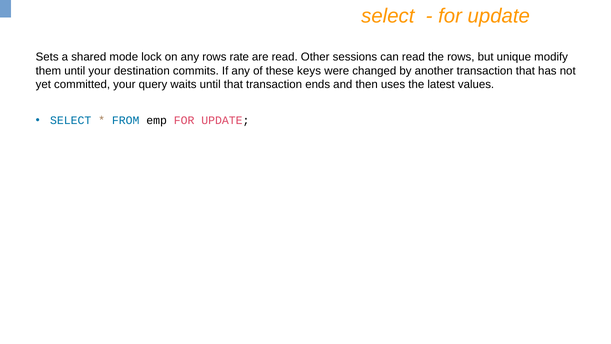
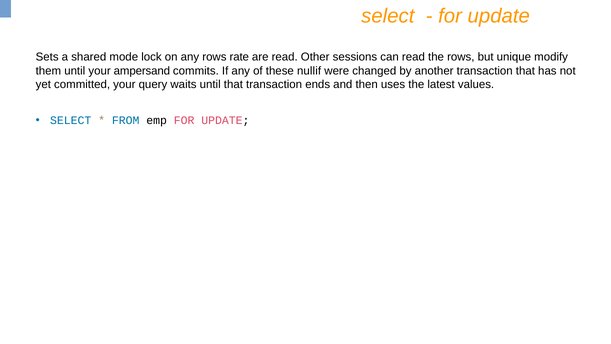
destination: destination -> ampersand
keys: keys -> nullif
